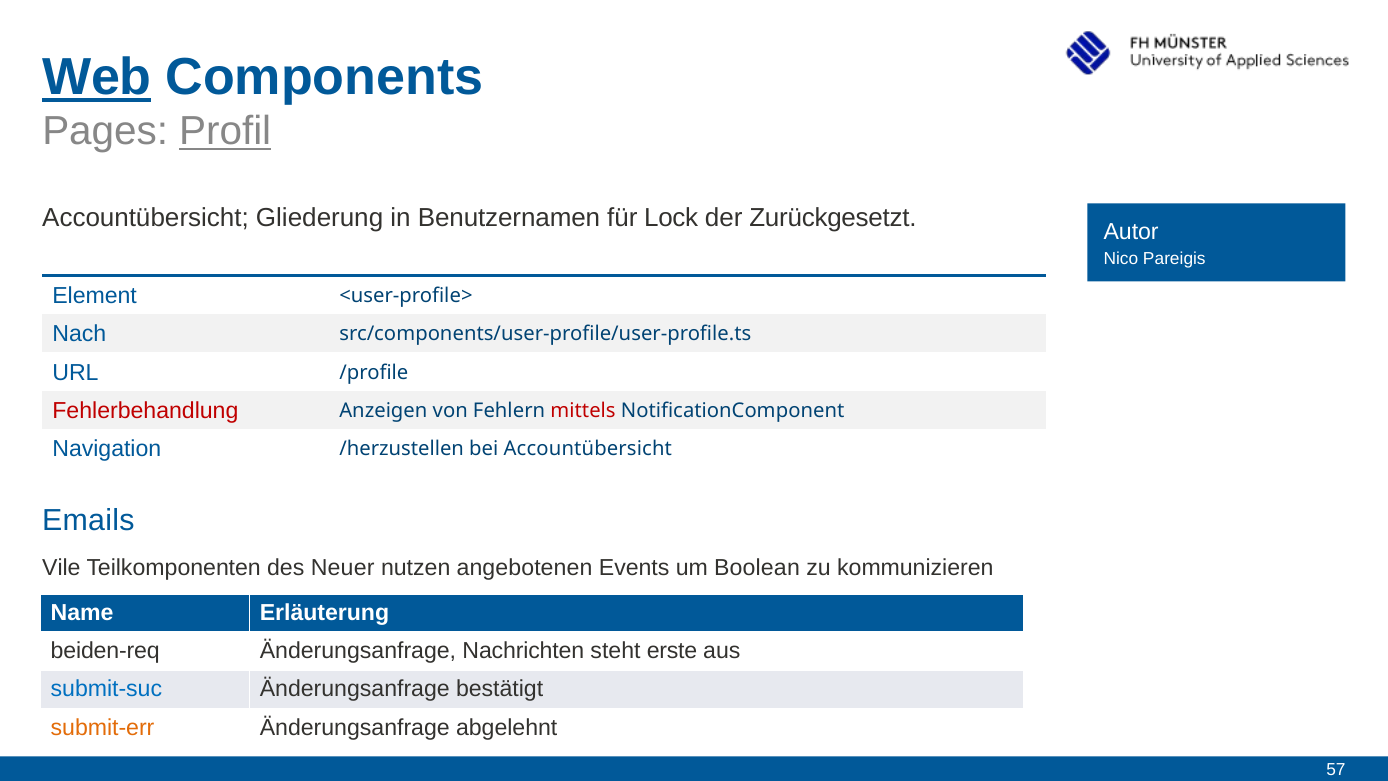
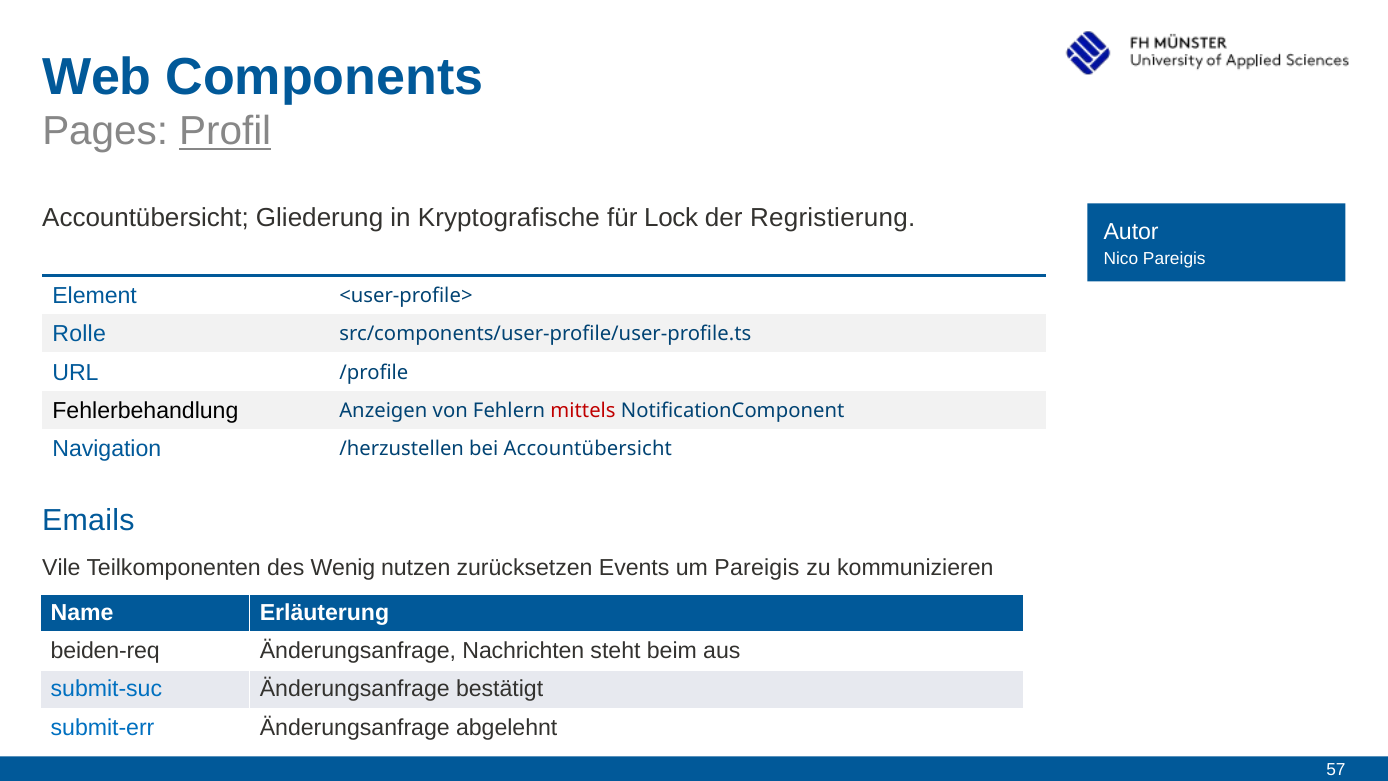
Web underline: present -> none
Benutzernamen: Benutzernamen -> Kryptografische
Zurückgesetzt: Zurückgesetzt -> Regristierung
Nach: Nach -> Rolle
Fehlerbehandlung colour: red -> black
Neuer: Neuer -> Wenig
angebotenen: angebotenen -> zurücksetzen
um Boolean: Boolean -> Pareigis
erste: erste -> beim
submit-err colour: orange -> blue
